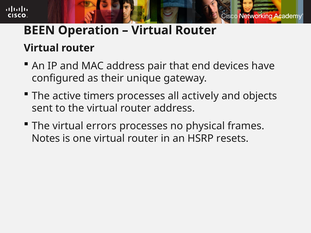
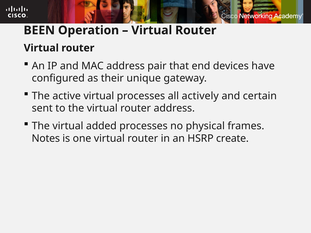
active timers: timers -> virtual
objects: objects -> certain
errors: errors -> added
resets: resets -> create
